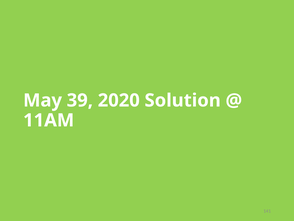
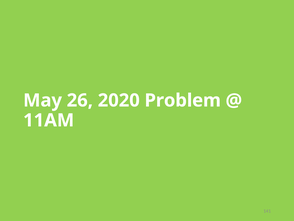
39: 39 -> 26
Solution: Solution -> Problem
